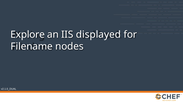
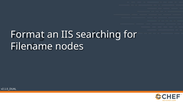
Explore: Explore -> Format
displayed: displayed -> searching
